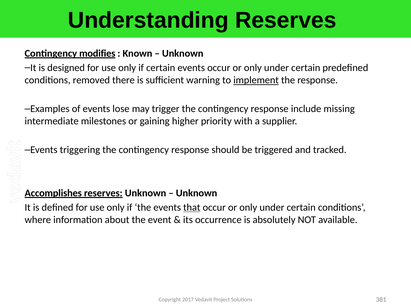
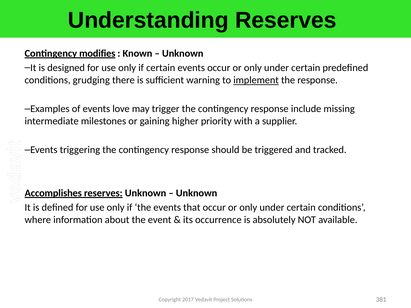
removed: removed -> grudging
lose: lose -> love
that underline: present -> none
